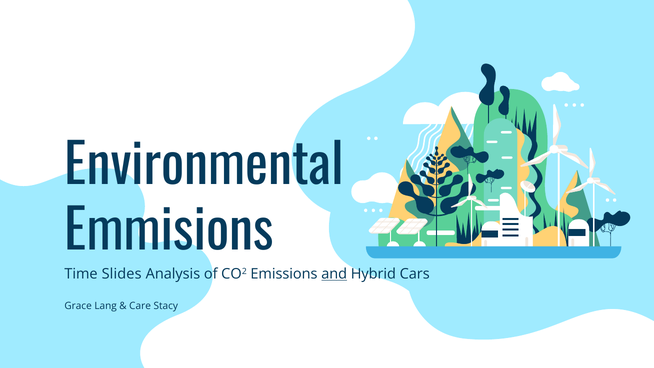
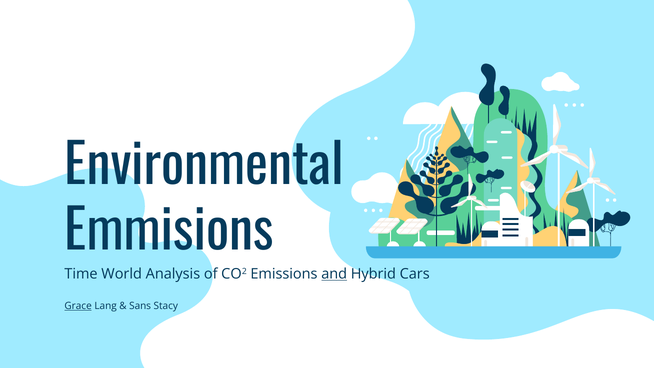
Slides: Slides -> World
Grace underline: none -> present
Care: Care -> Sans
